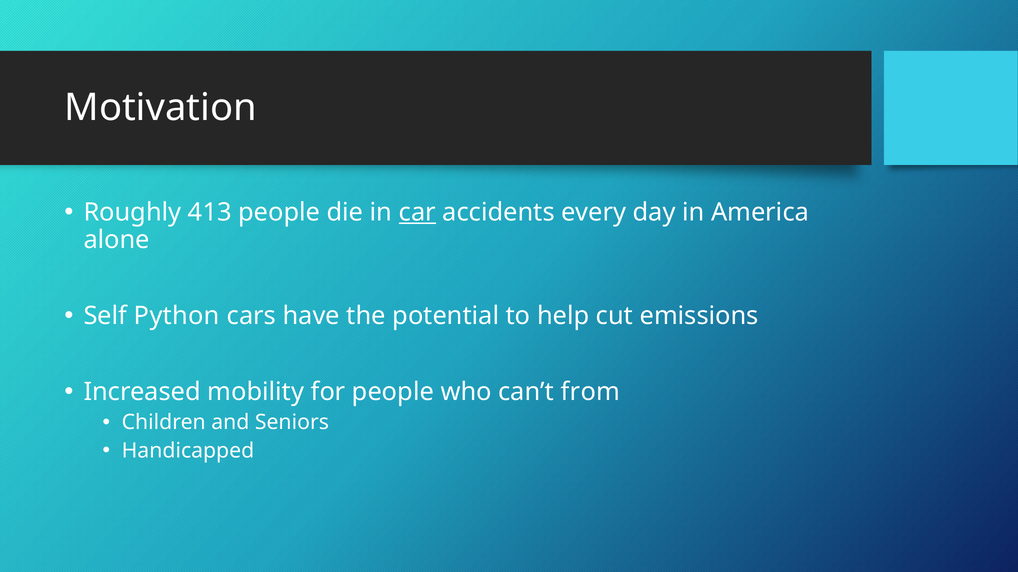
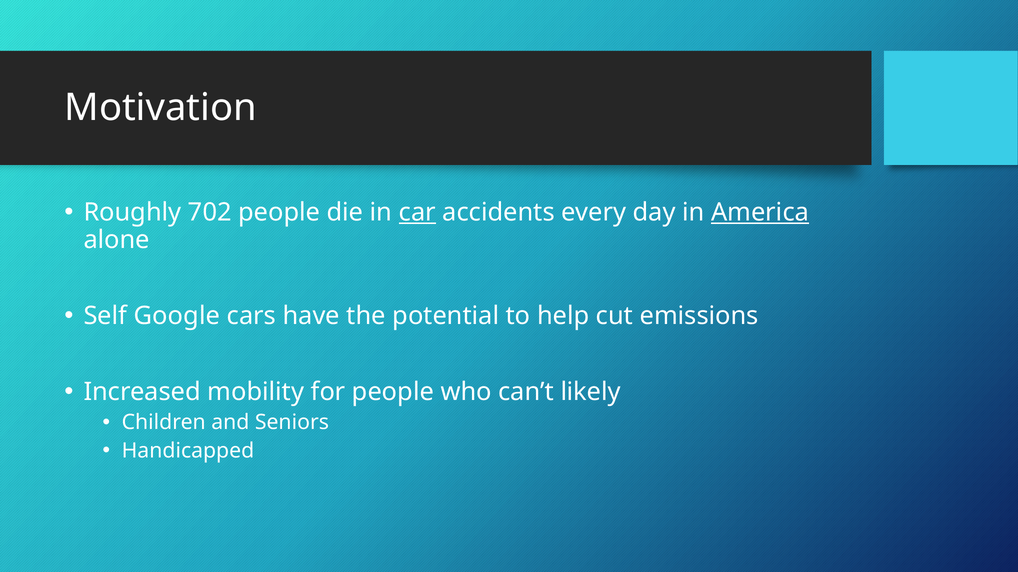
413: 413 -> 702
America underline: none -> present
Python: Python -> Google
from: from -> likely
